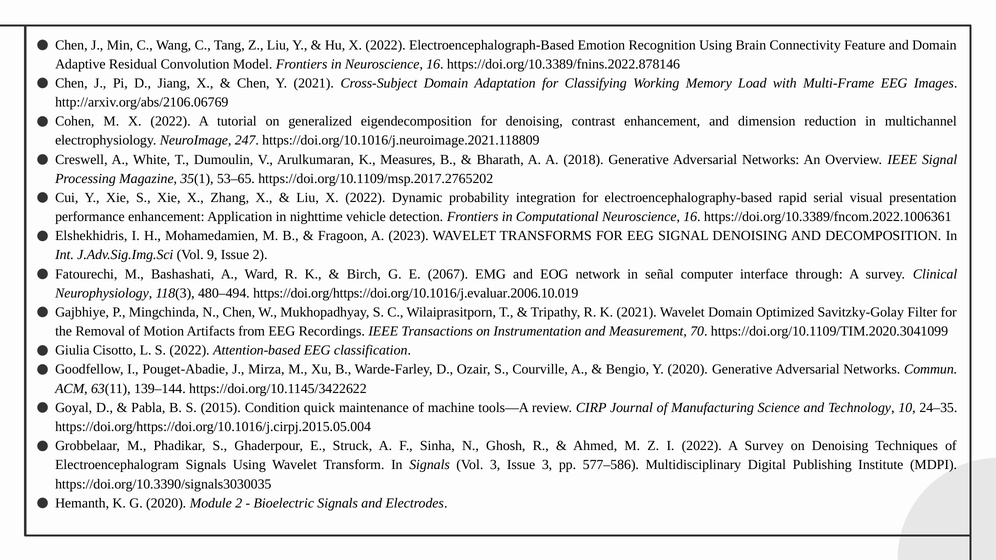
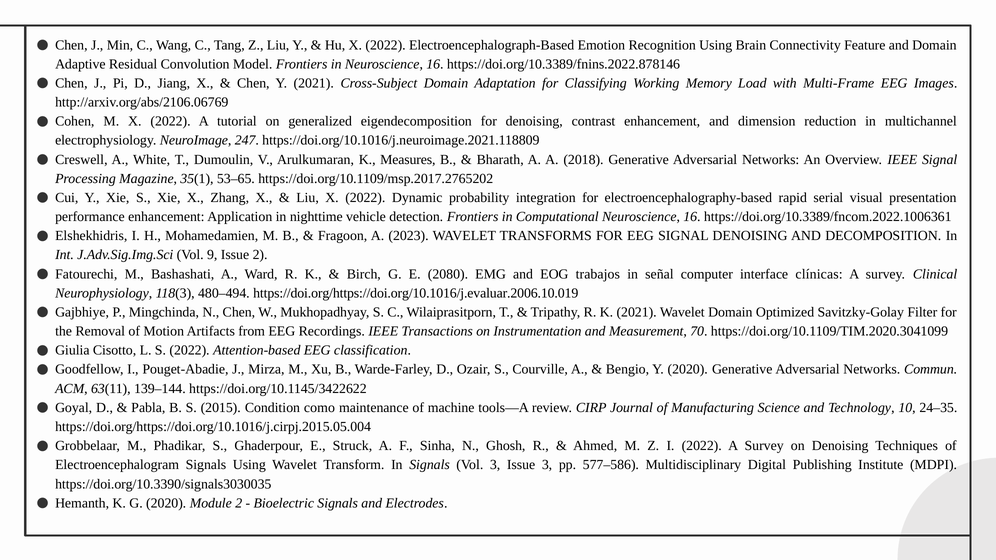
2067: 2067 -> 2080
network: network -> trabajos
through: through -> clínicas
quick: quick -> como
